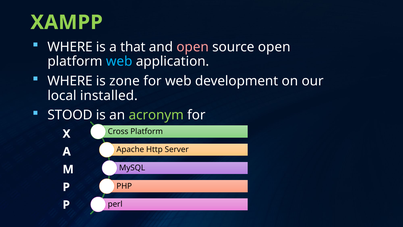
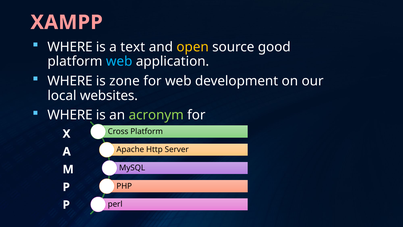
XAMPP colour: light green -> pink
that: that -> text
open at (193, 47) colour: pink -> yellow
source open: open -> good
installed: installed -> websites
STOOD at (70, 115): STOOD -> WHERE
